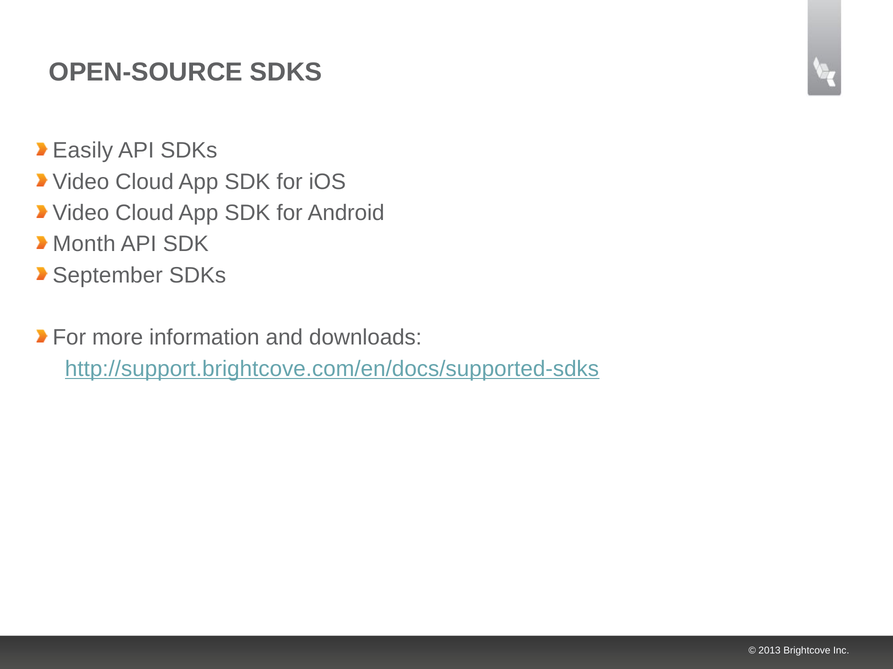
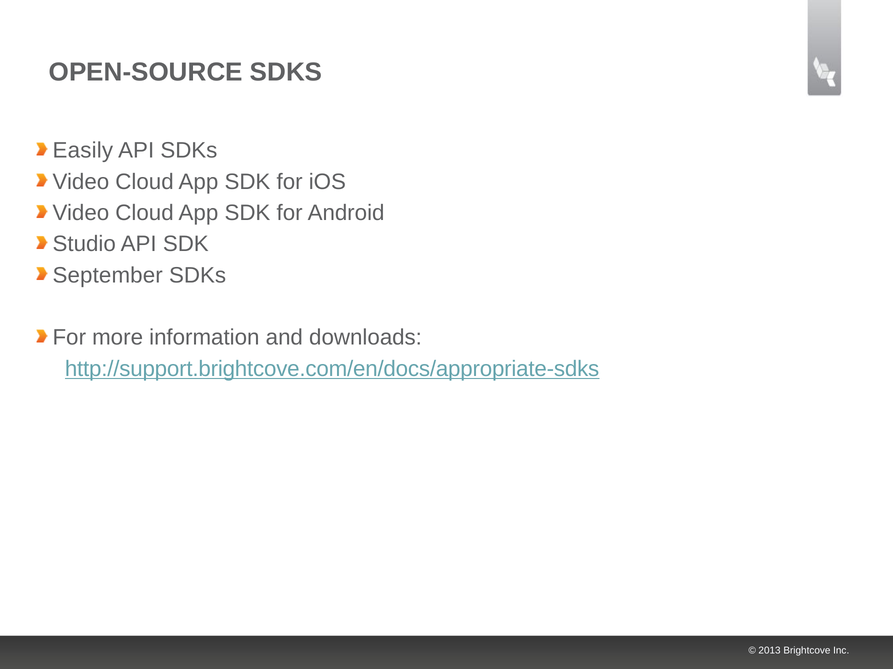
Month: Month -> Studio
http://support.brightcove.com/en/docs/supported-sdks: http://support.brightcove.com/en/docs/supported-sdks -> http://support.brightcove.com/en/docs/appropriate-sdks
